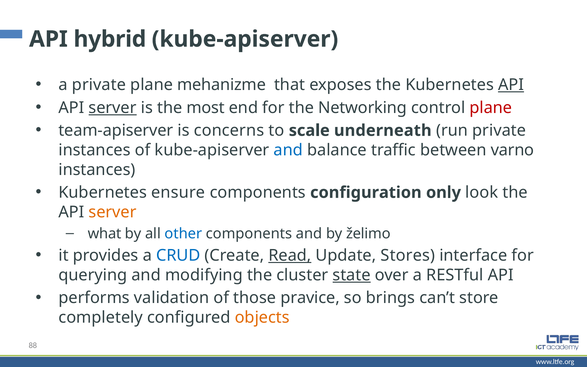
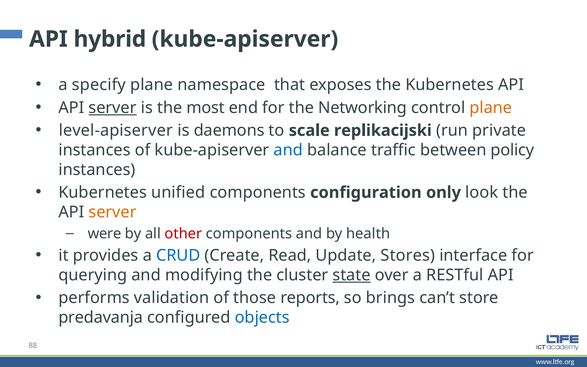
a private: private -> specify
mehanizme: mehanizme -> namespace
API at (511, 85) underline: present -> none
plane at (491, 108) colour: red -> orange
team-apiserver: team-apiserver -> level-apiserver
concerns: concerns -> daemons
underneath: underneath -> replikacijski
varno: varno -> policy
ensure: ensure -> unified
what: what -> were
other colour: blue -> red
želimo: želimo -> health
Read underline: present -> none
pravice: pravice -> reports
completely: completely -> predavanja
objects colour: orange -> blue
